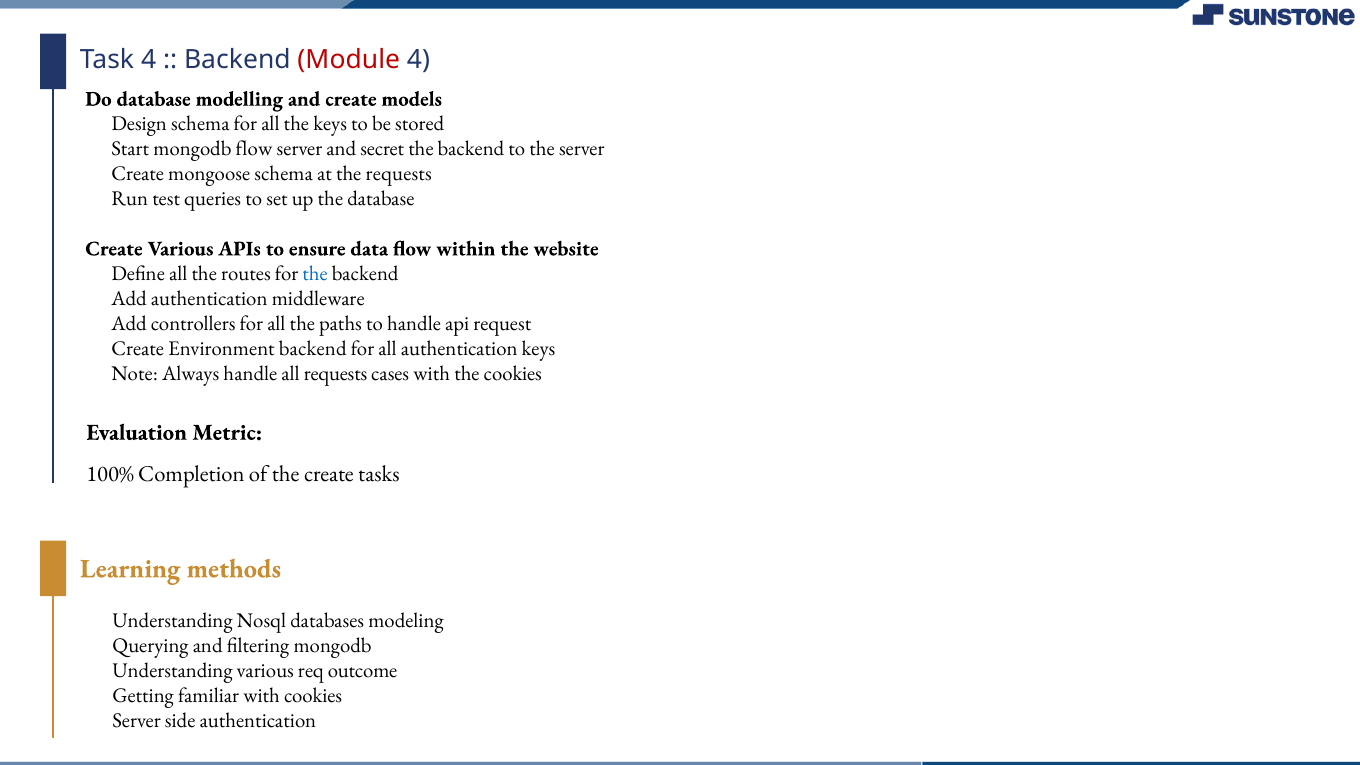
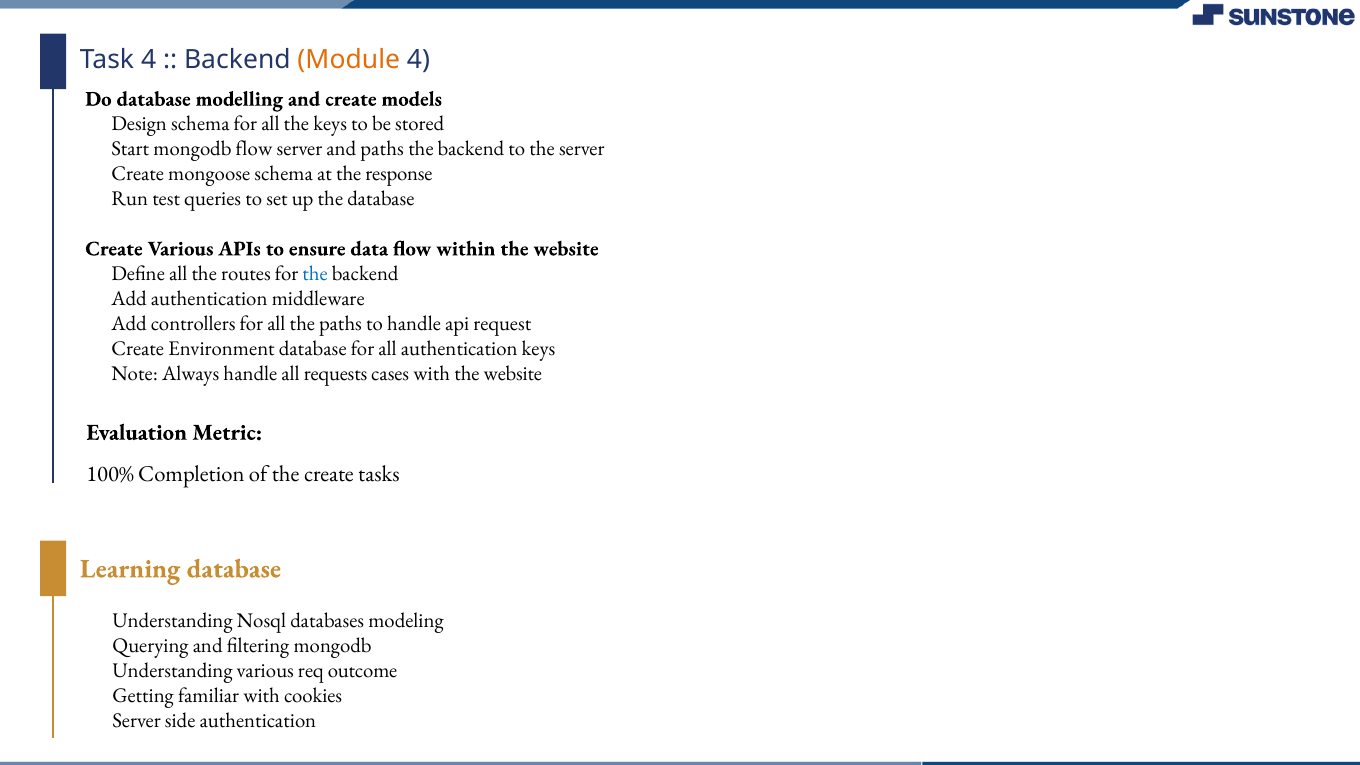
Module colour: red -> orange
and secret: secret -> paths
the requests: requests -> response
Environment backend: backend -> database
with the cookies: cookies -> website
Learning methods: methods -> database
